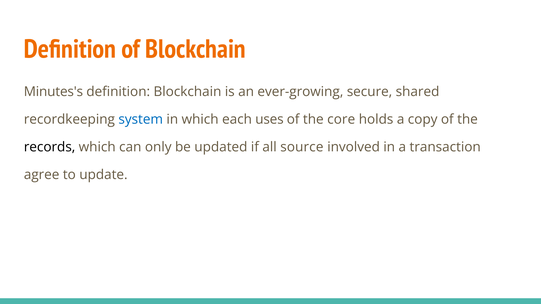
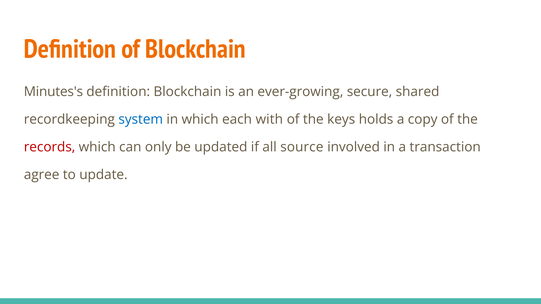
uses: uses -> with
core: core -> keys
records colour: black -> red
